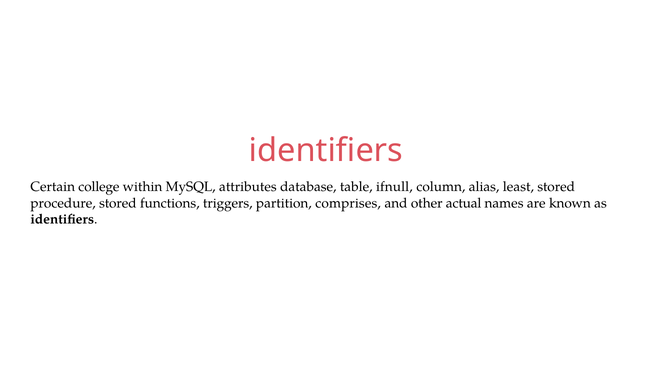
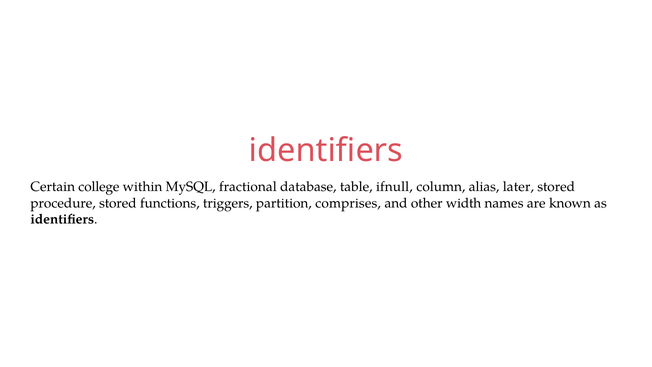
attributes: attributes -> fractional
least: least -> later
actual: actual -> width
